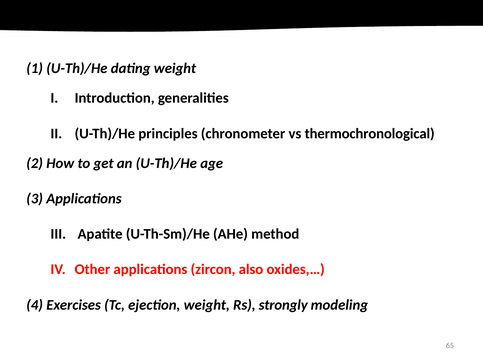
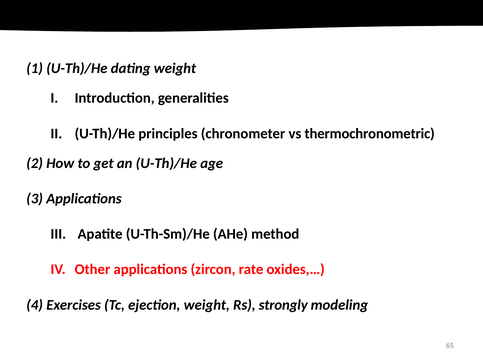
thermochronological: thermochronological -> thermochronometric
also: also -> rate
